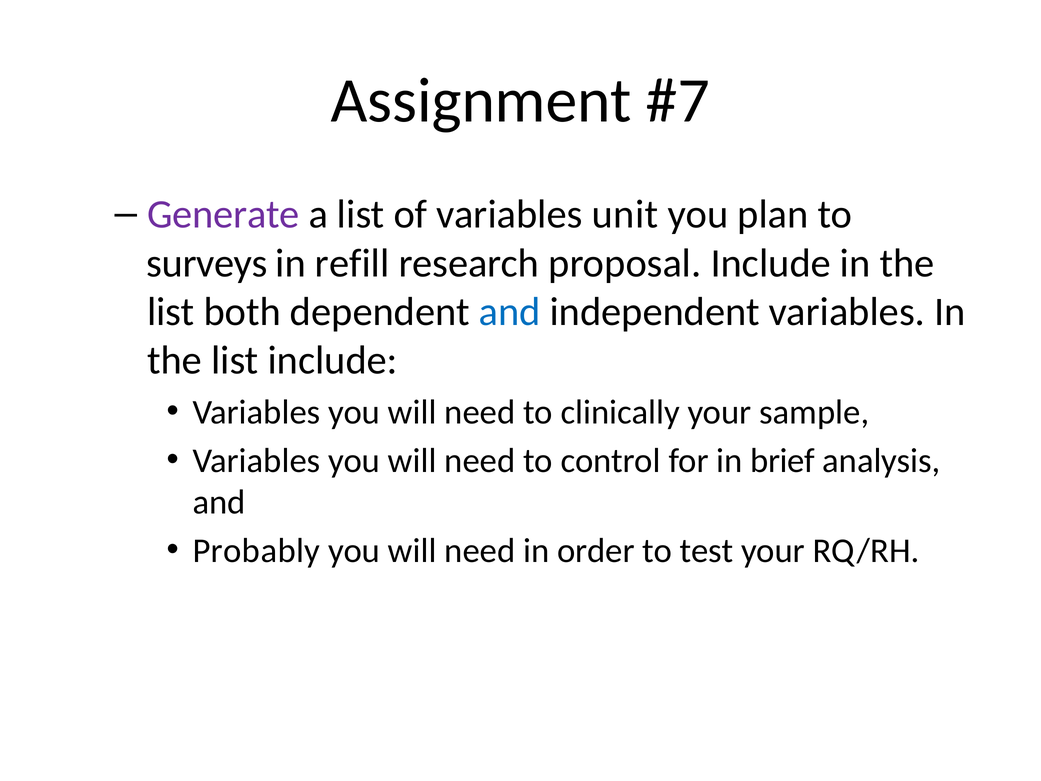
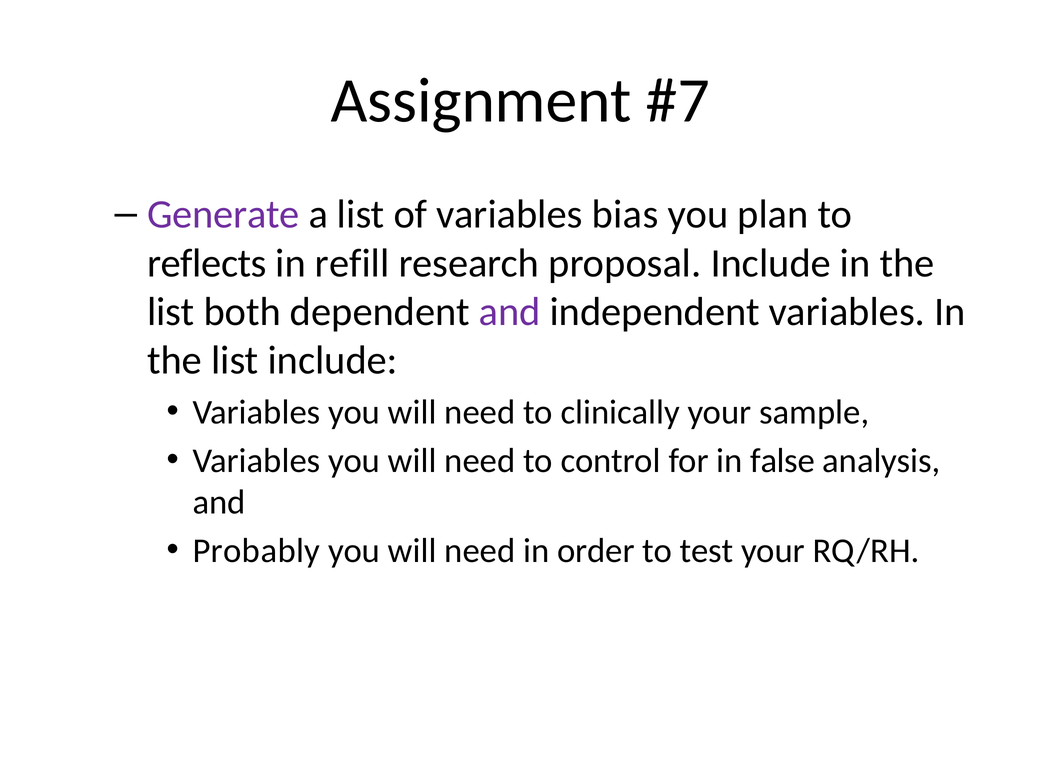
unit: unit -> bias
surveys: surveys -> reflects
and at (510, 312) colour: blue -> purple
brief: brief -> false
